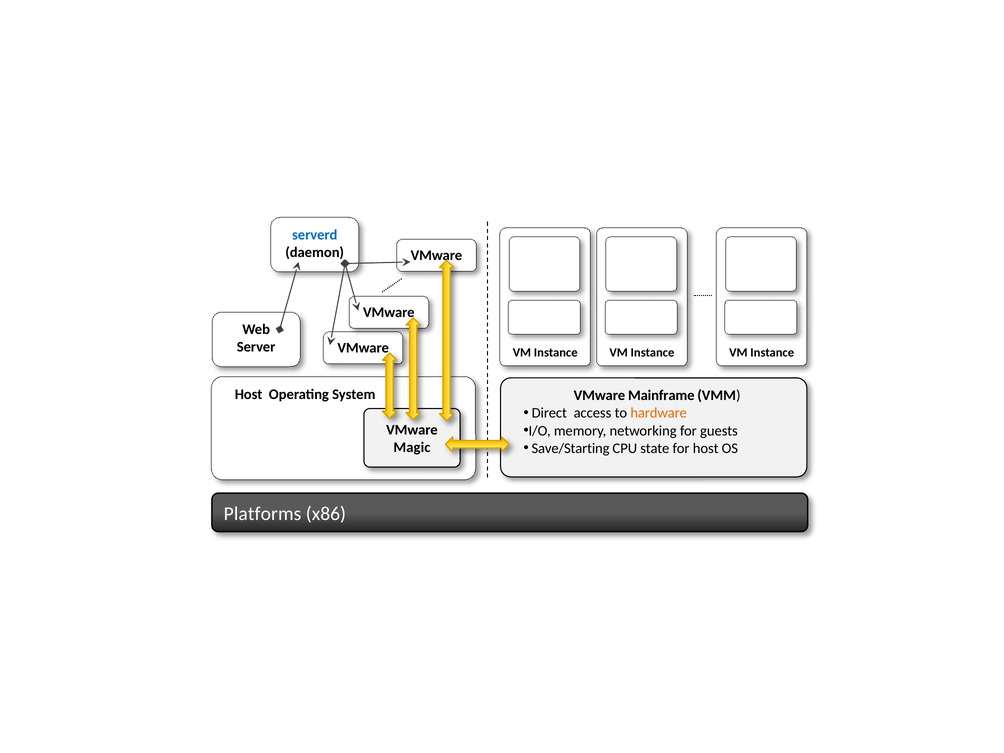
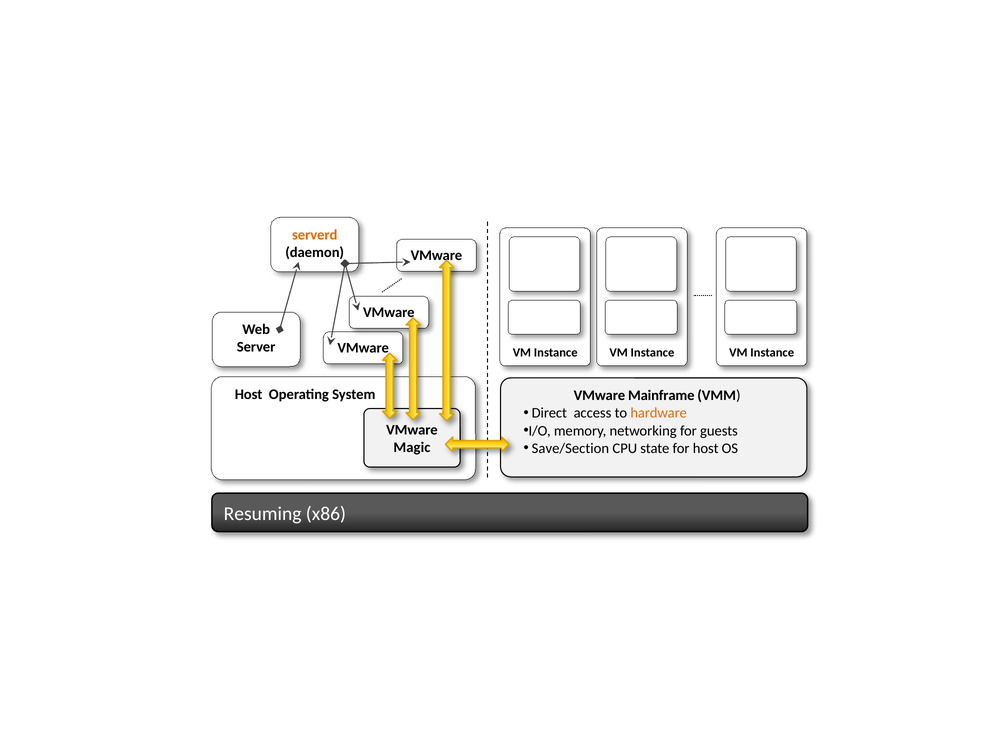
serverd colour: blue -> orange
Save/Starting: Save/Starting -> Save/Section
Platforms: Platforms -> Resuming
